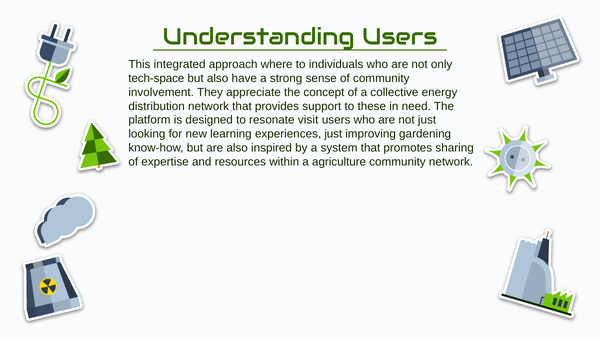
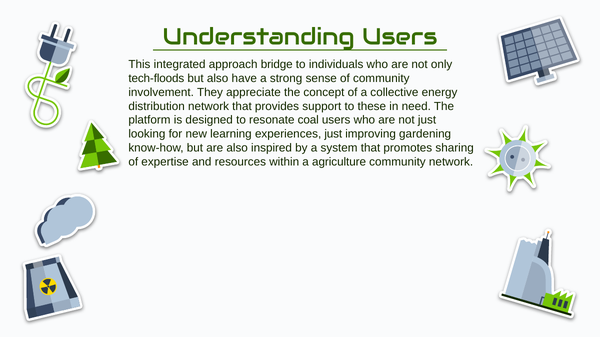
where: where -> bridge
tech-space: tech-space -> tech-floods
visit: visit -> coal
